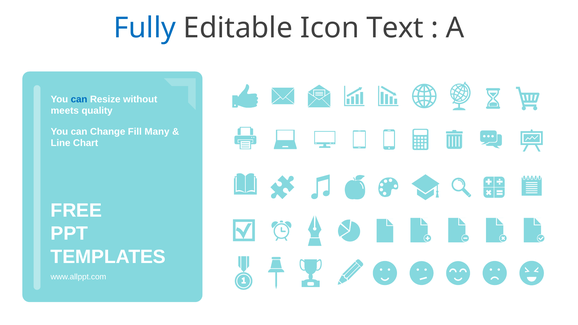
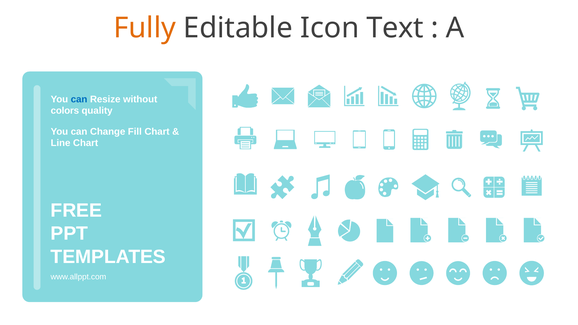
Fully colour: blue -> orange
meets: meets -> colors
Fill Many: Many -> Chart
